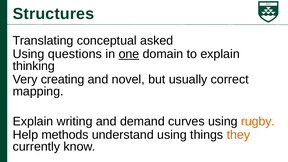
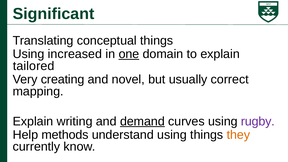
Structures: Structures -> Significant
conceptual asked: asked -> things
questions: questions -> increased
thinking: thinking -> tailored
demand underline: none -> present
rugby colour: orange -> purple
